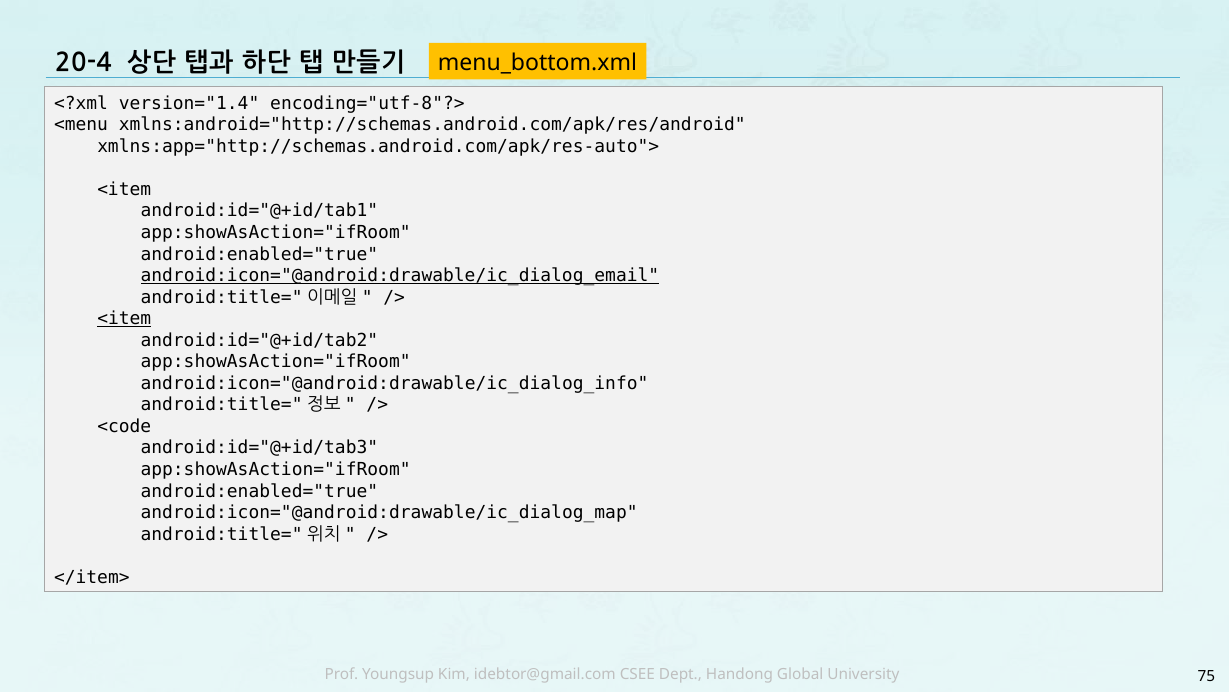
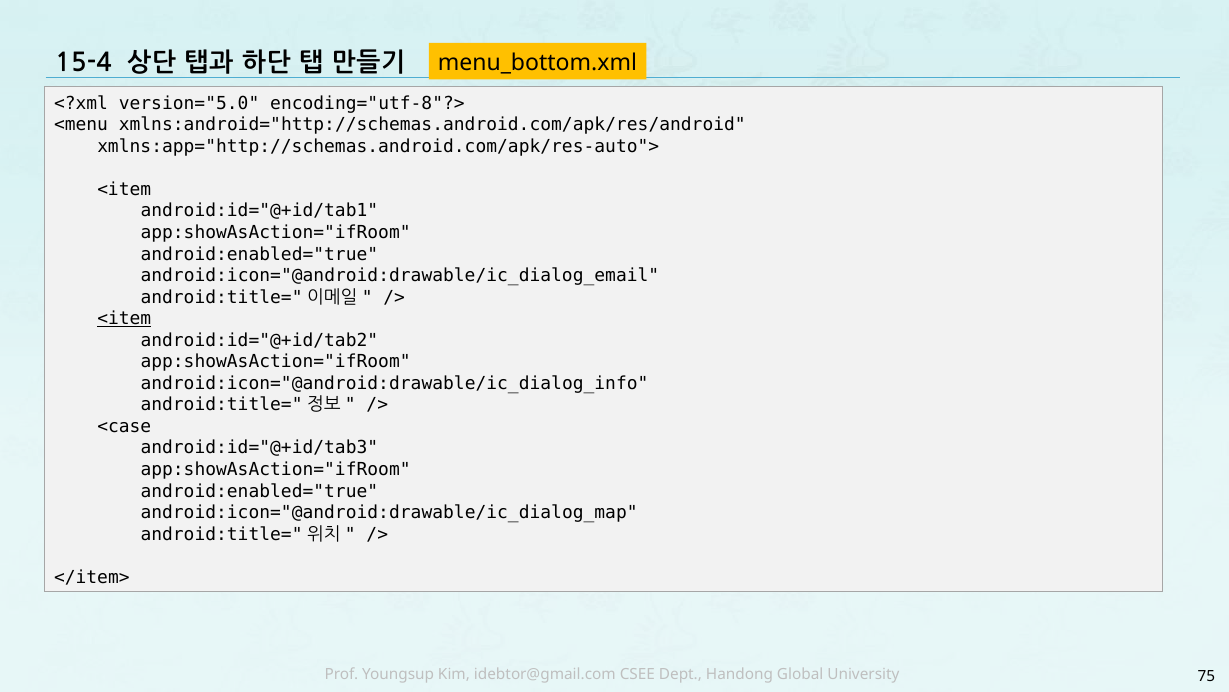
20-4: 20-4 -> 15-4
version="1.4: version="1.4 -> version="5.0
android:icon="@android:drawable/ic_dialog_email underline: present -> none
<code: <code -> <case
